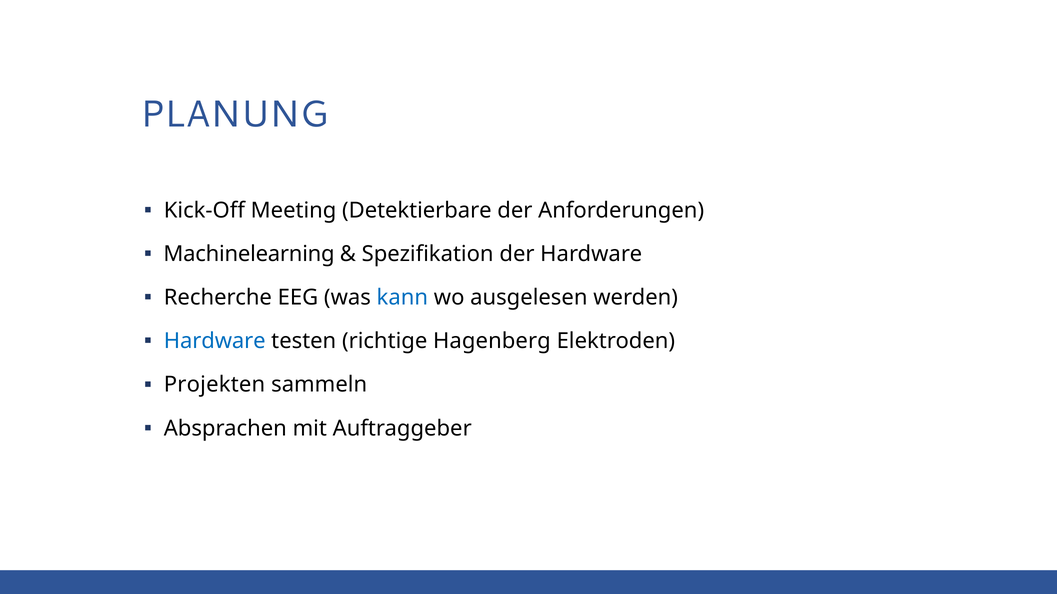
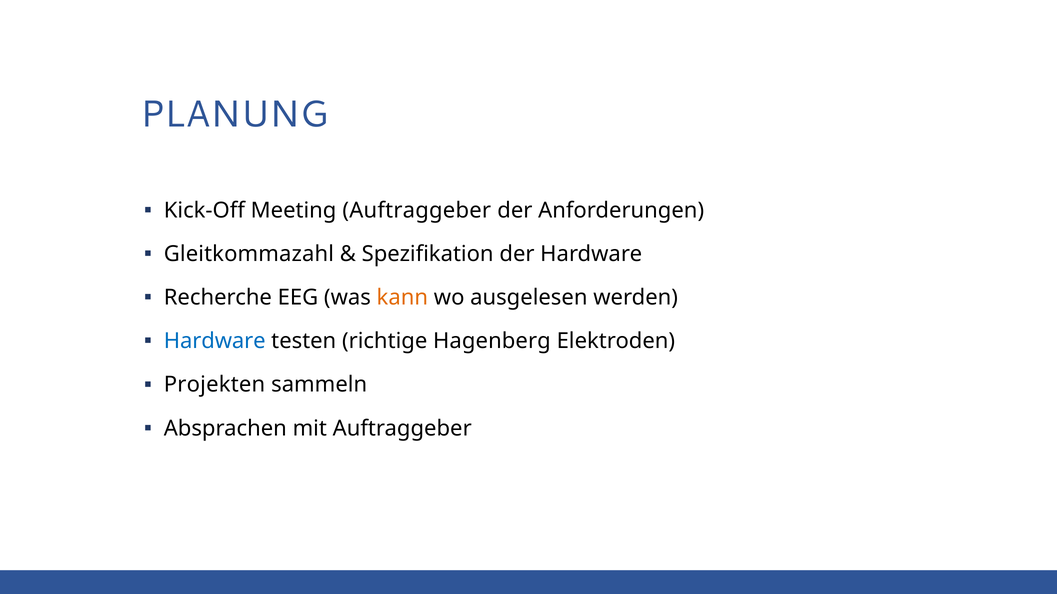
Meeting Detektierbare: Detektierbare -> Auftraggeber
Machinelearning: Machinelearning -> Gleitkommazahl
kann colour: blue -> orange
